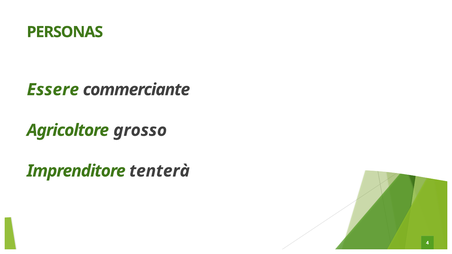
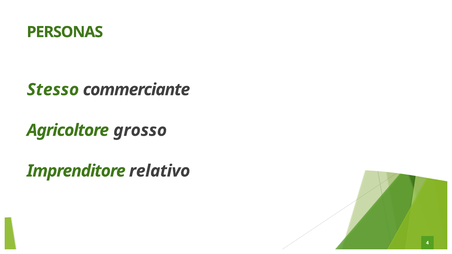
Essere: Essere -> Stesso
tenterà: tenterà -> relativo
